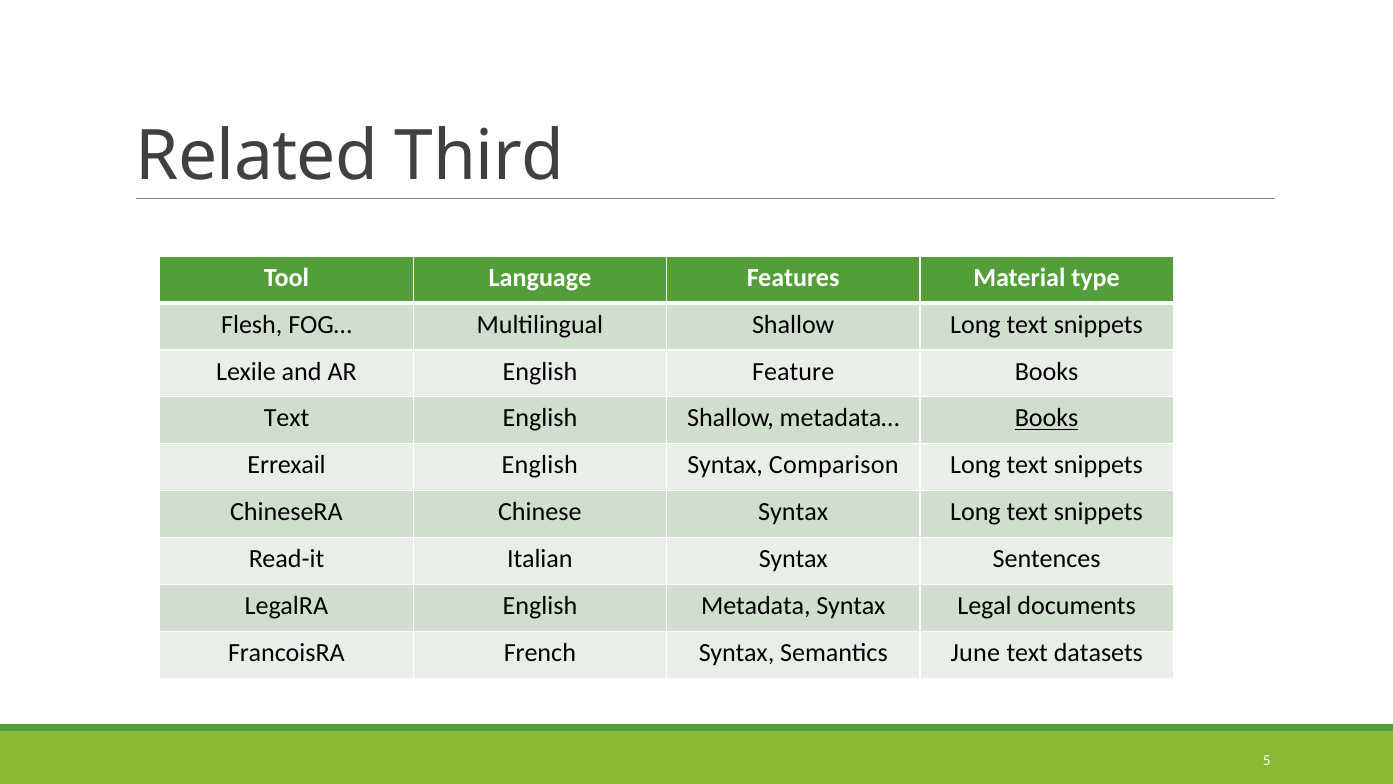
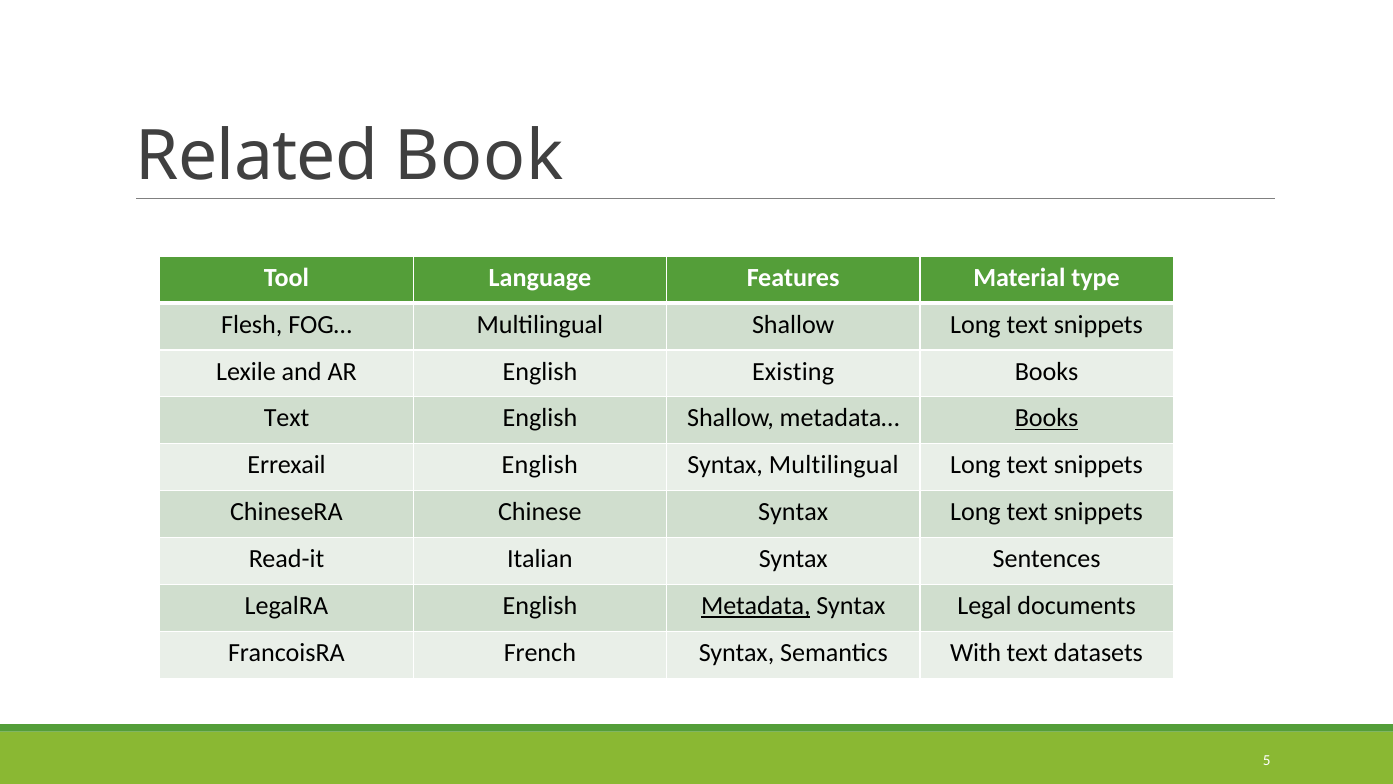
Third: Third -> Book
Feature: Feature -> Existing
Syntax Comparison: Comparison -> Multilingual
Metadata underline: none -> present
June: June -> With
